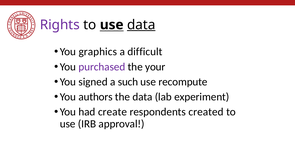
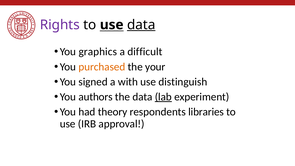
purchased colour: purple -> orange
such: such -> with
recompute: recompute -> distinguish
lab underline: none -> present
create: create -> theory
created: created -> libraries
